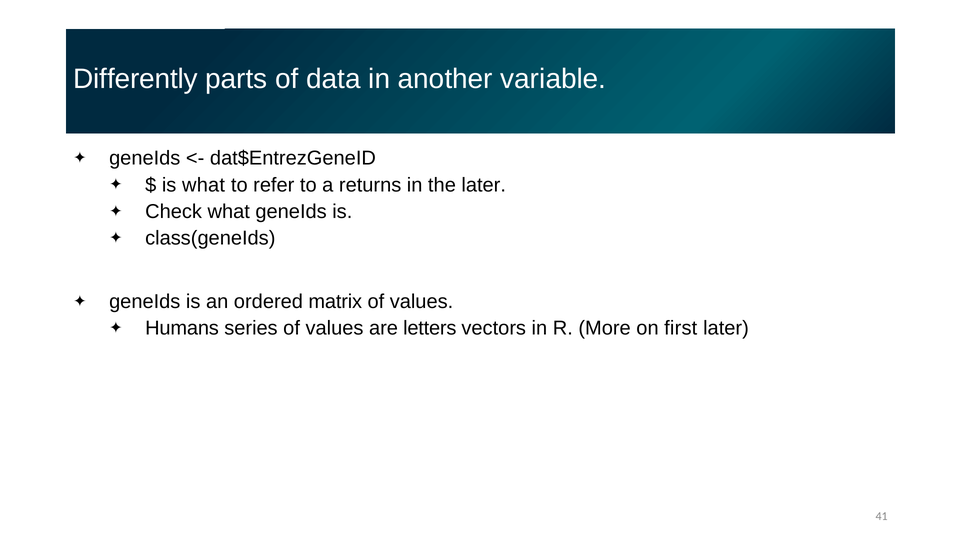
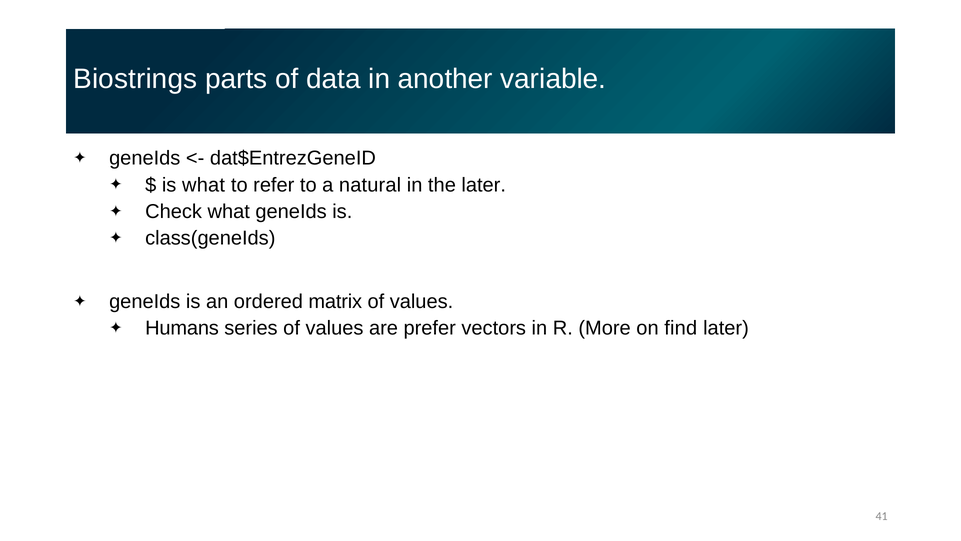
Differently: Differently -> Biostrings
returns: returns -> natural
letters: letters -> prefer
first: first -> find
